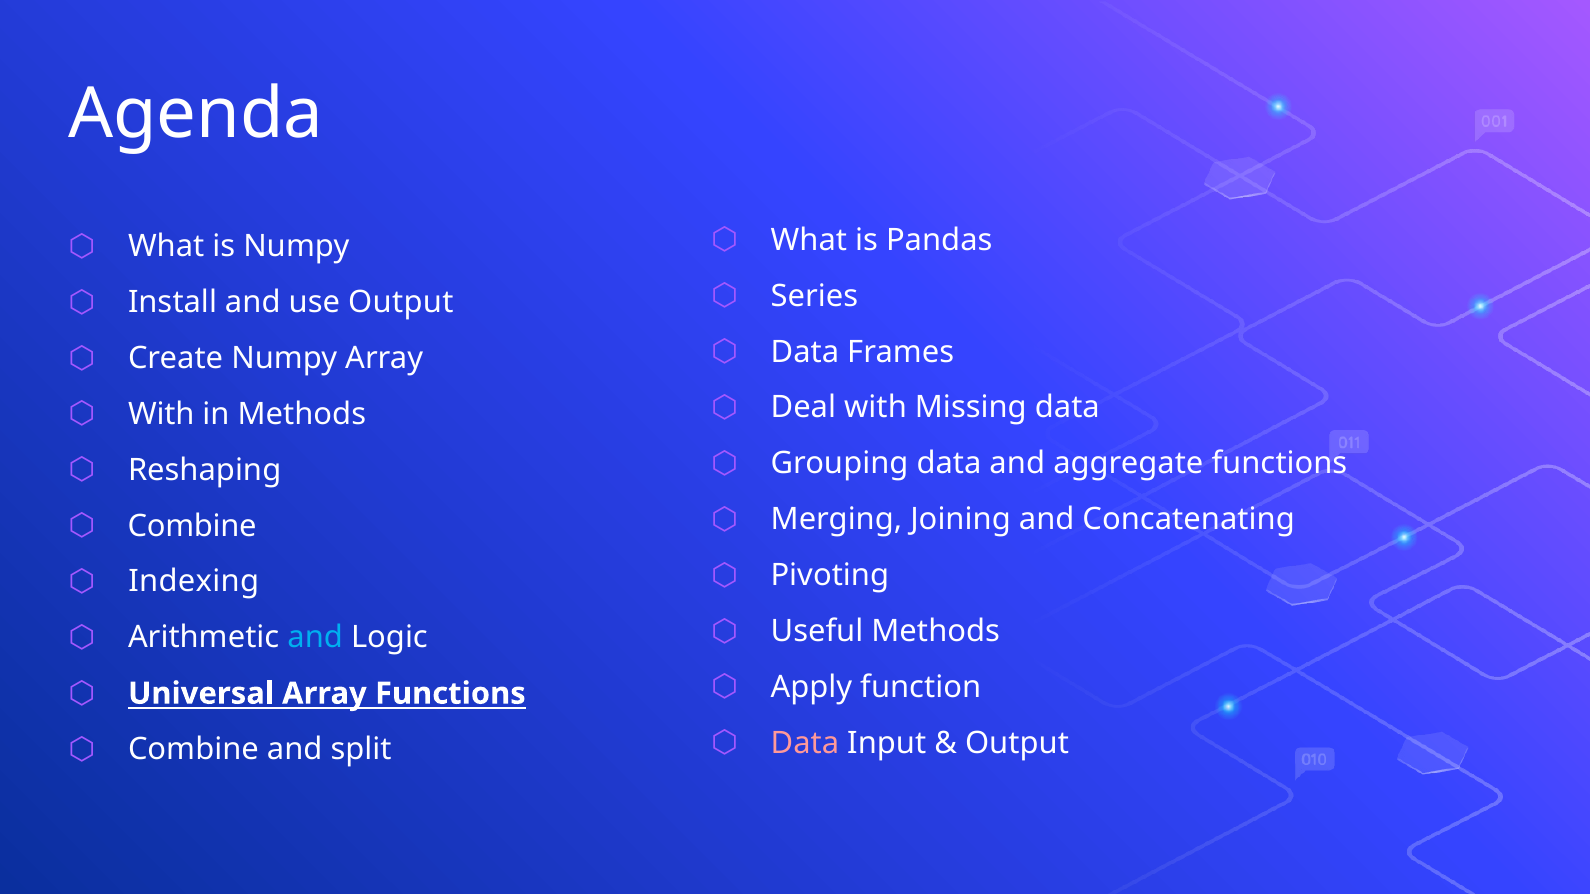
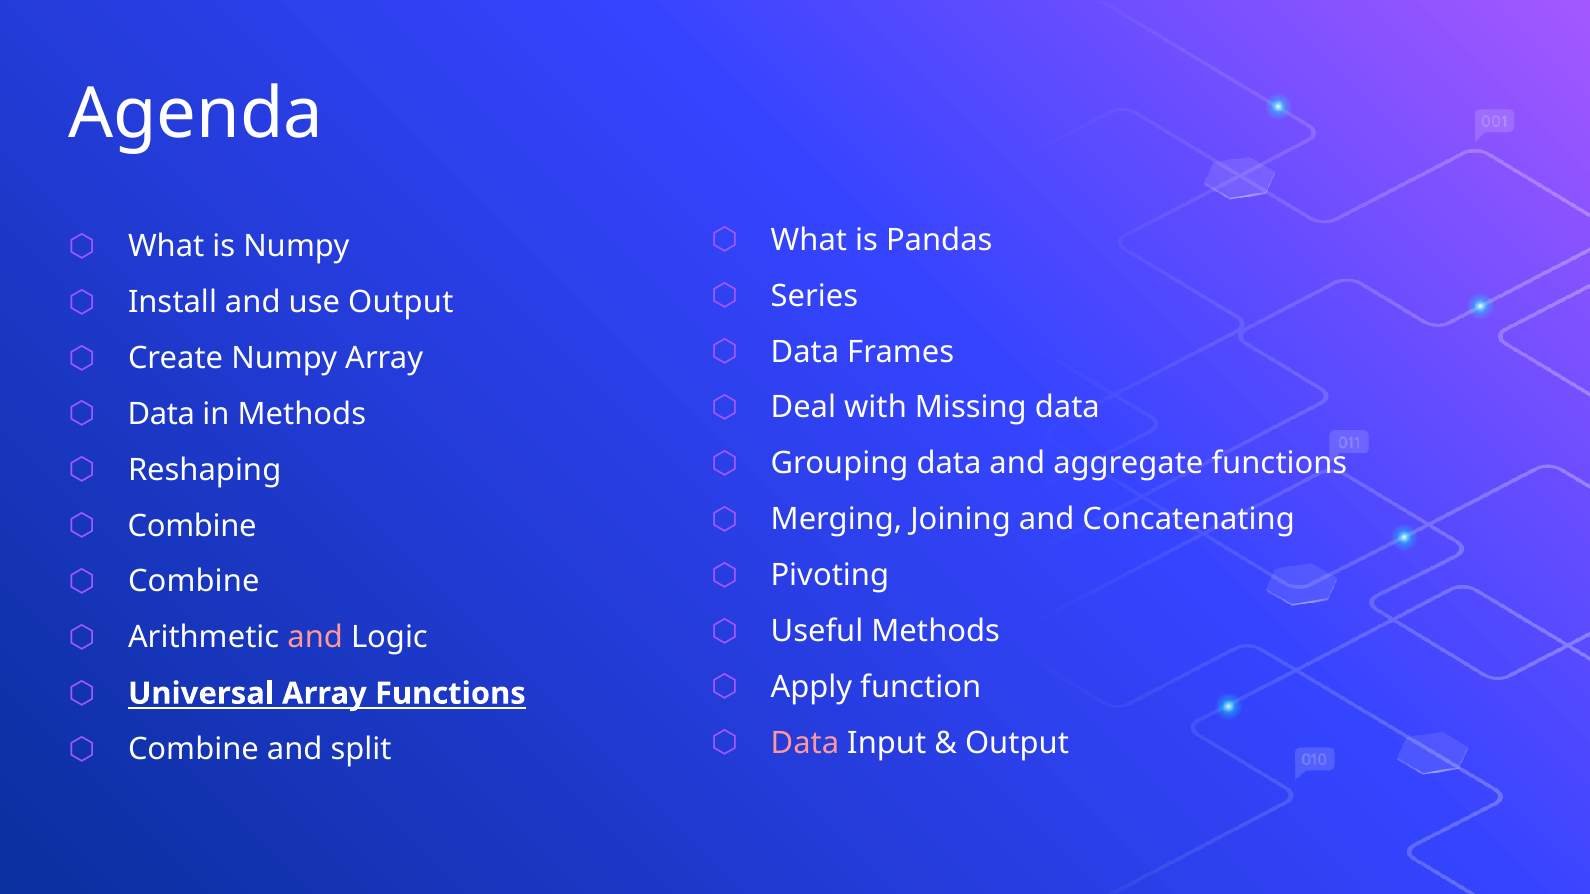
With at (161, 414): With -> Data
Indexing at (194, 582): Indexing -> Combine
and at (315, 638) colour: light blue -> pink
